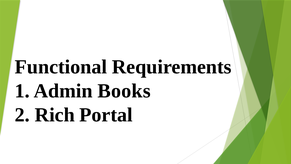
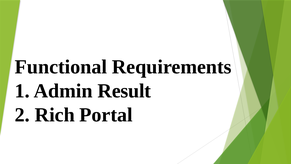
Books: Books -> Result
